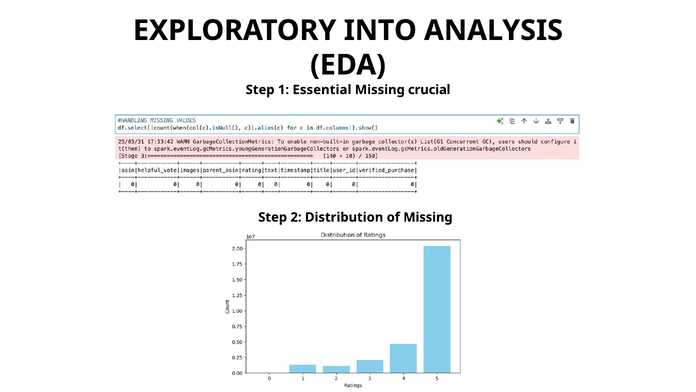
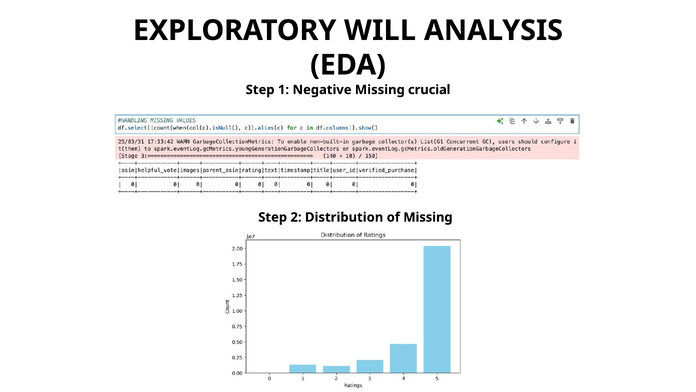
INTO: INTO -> WILL
Essential: Essential -> Negative
